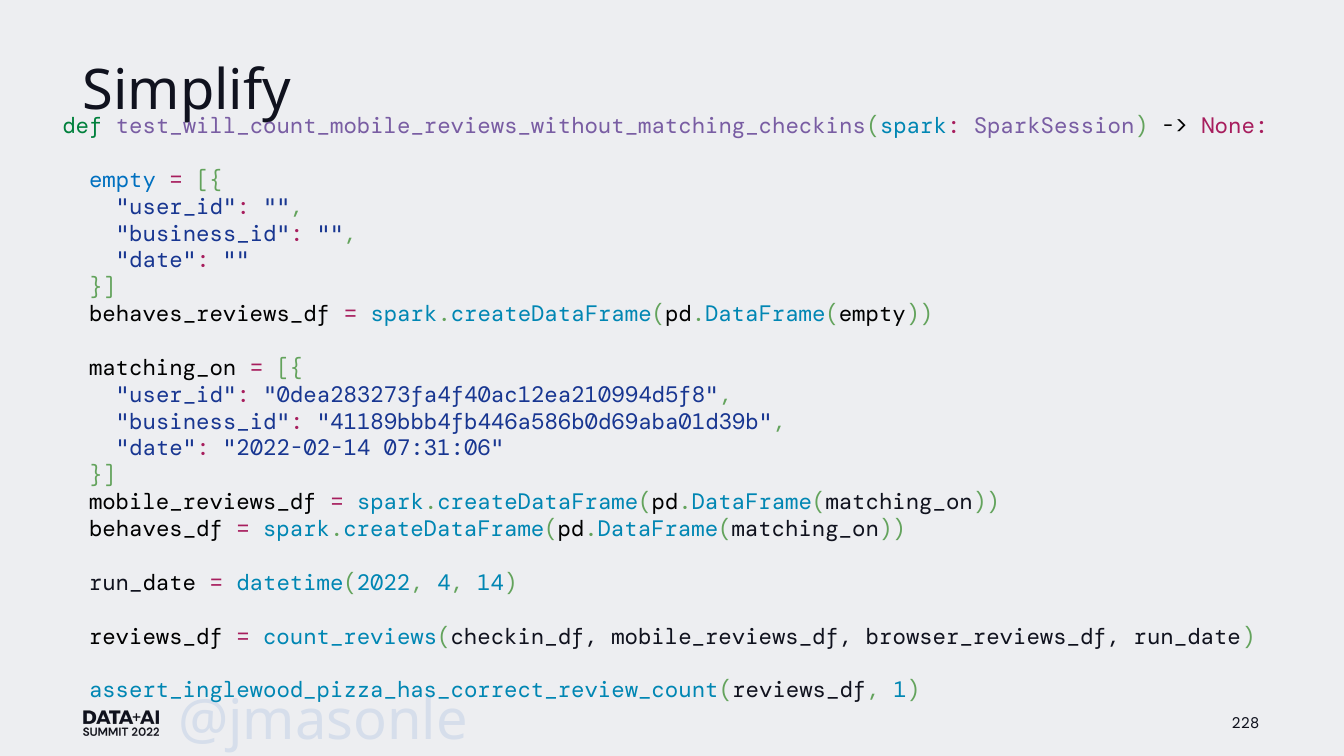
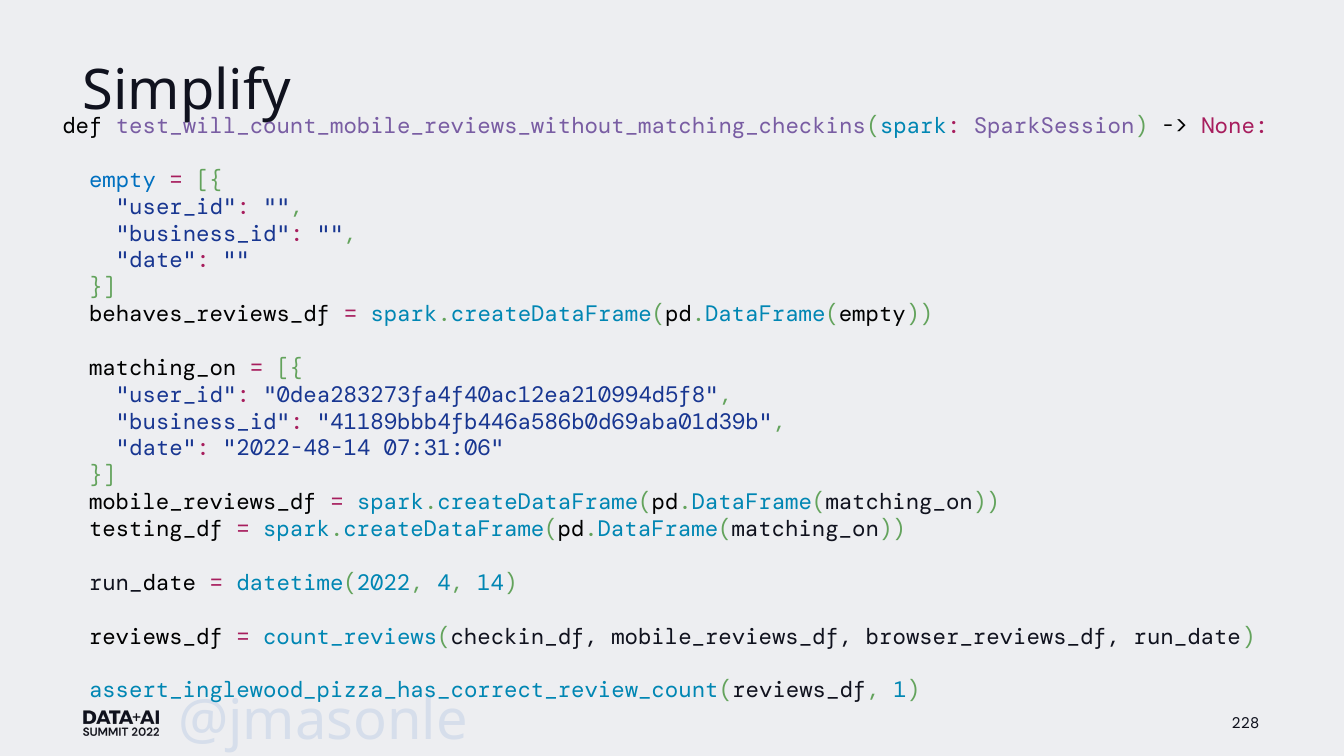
def colour: green -> black
2022-02-14: 2022-02-14 -> 2022-48-14
behaves_df: behaves_df -> testing_df
